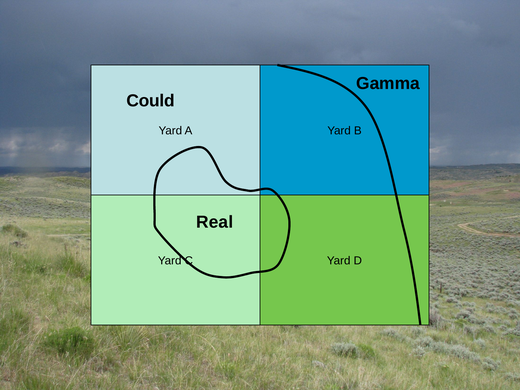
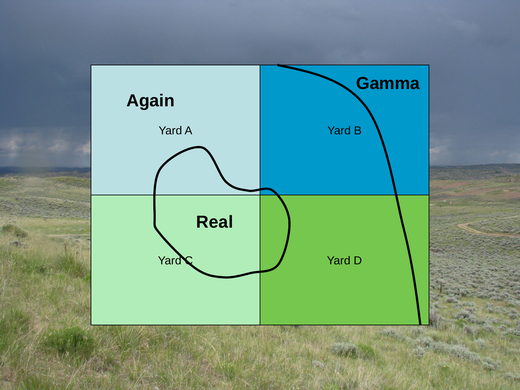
Could: Could -> Again
